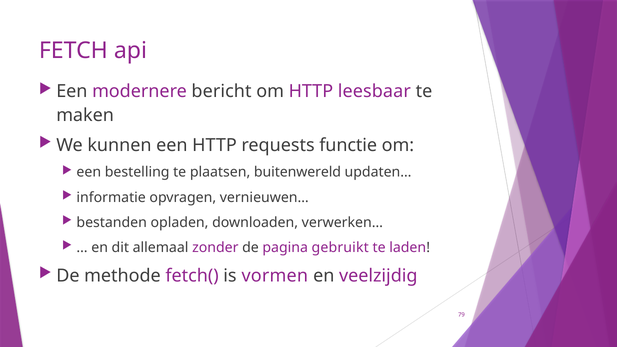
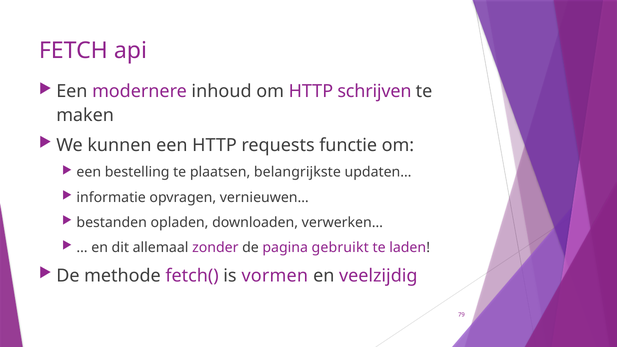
bericht: bericht -> inhoud
leesbaar: leesbaar -> schrijven
buitenwereld: buitenwereld -> belangrijkste
